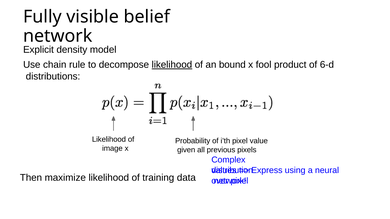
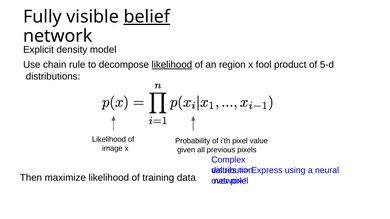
belief underline: none -> present
bound: bound -> region
6-d: 6-d -> 5-d
